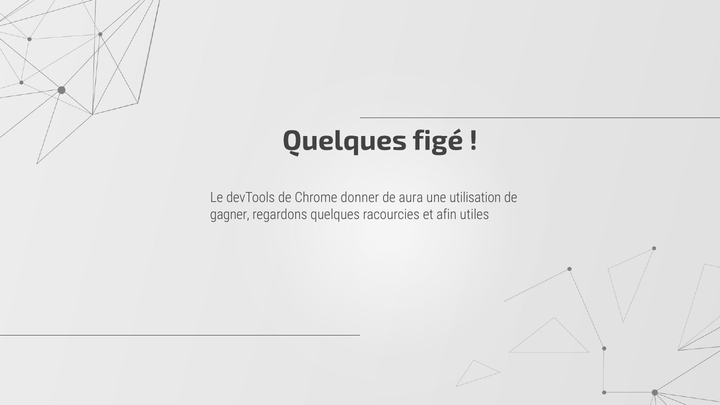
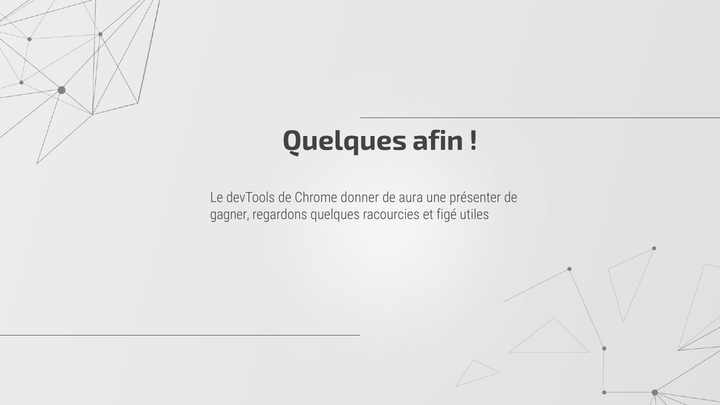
figé: figé -> afin
utilisation: utilisation -> présenter
afin: afin -> figé
